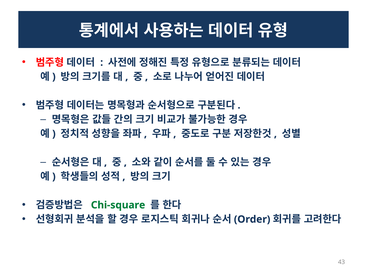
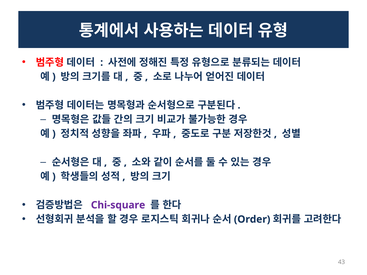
Chi-square colour: green -> purple
